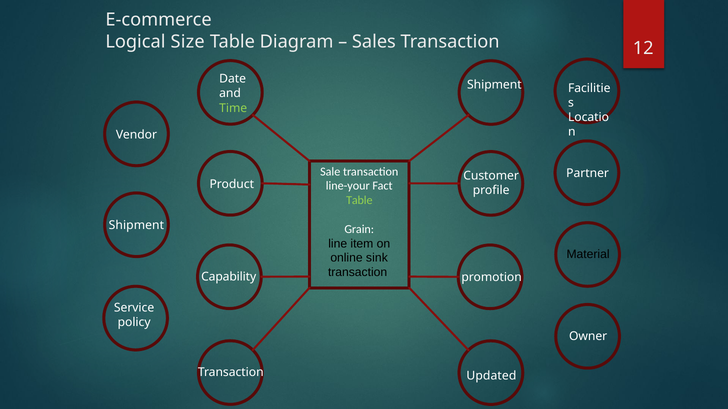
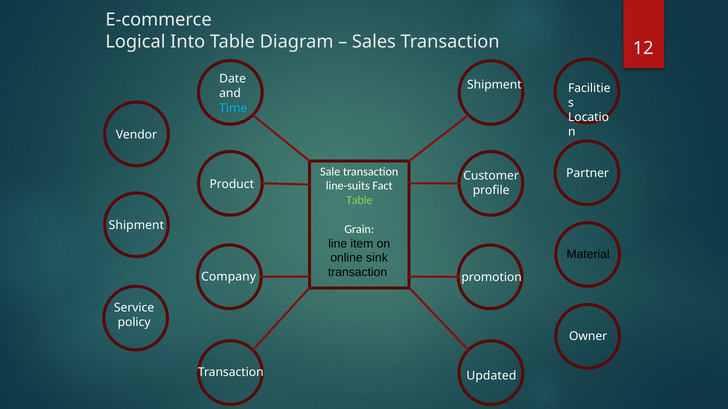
Size: Size -> Into
Time colour: light green -> light blue
line-your: line-your -> line-suits
Capability: Capability -> Company
